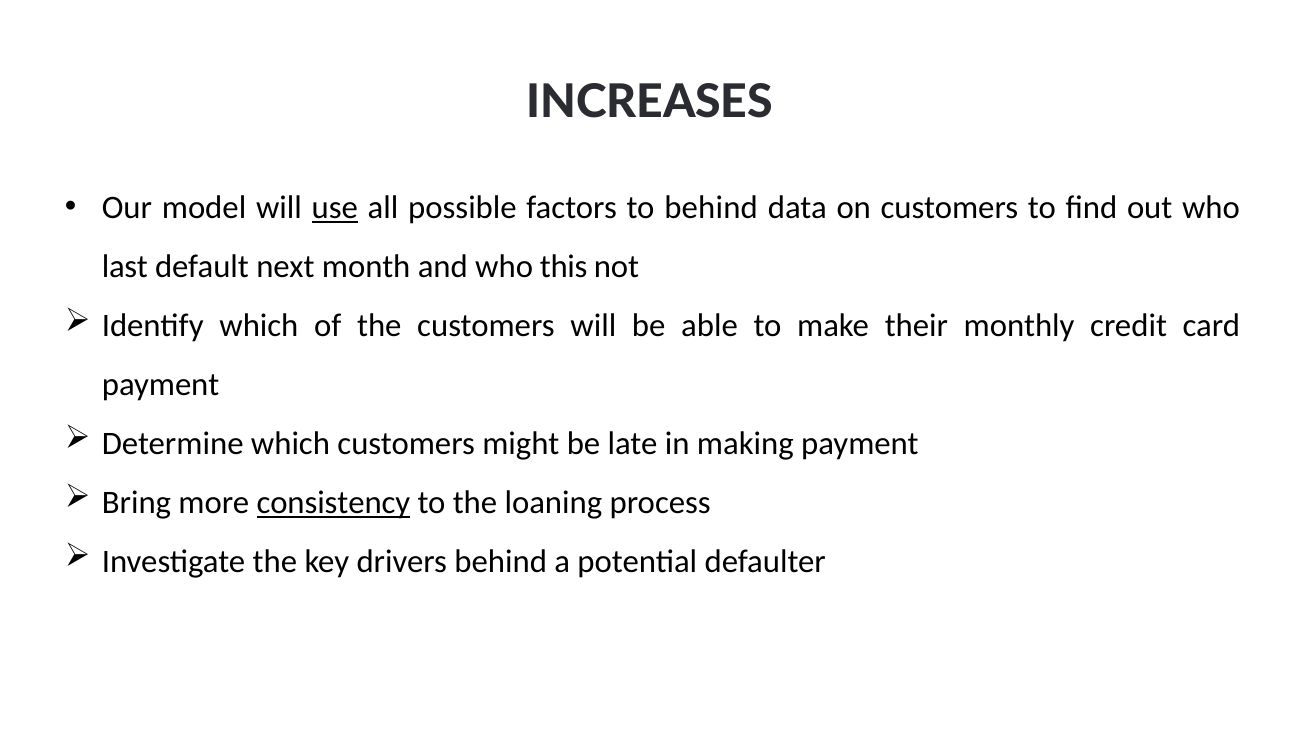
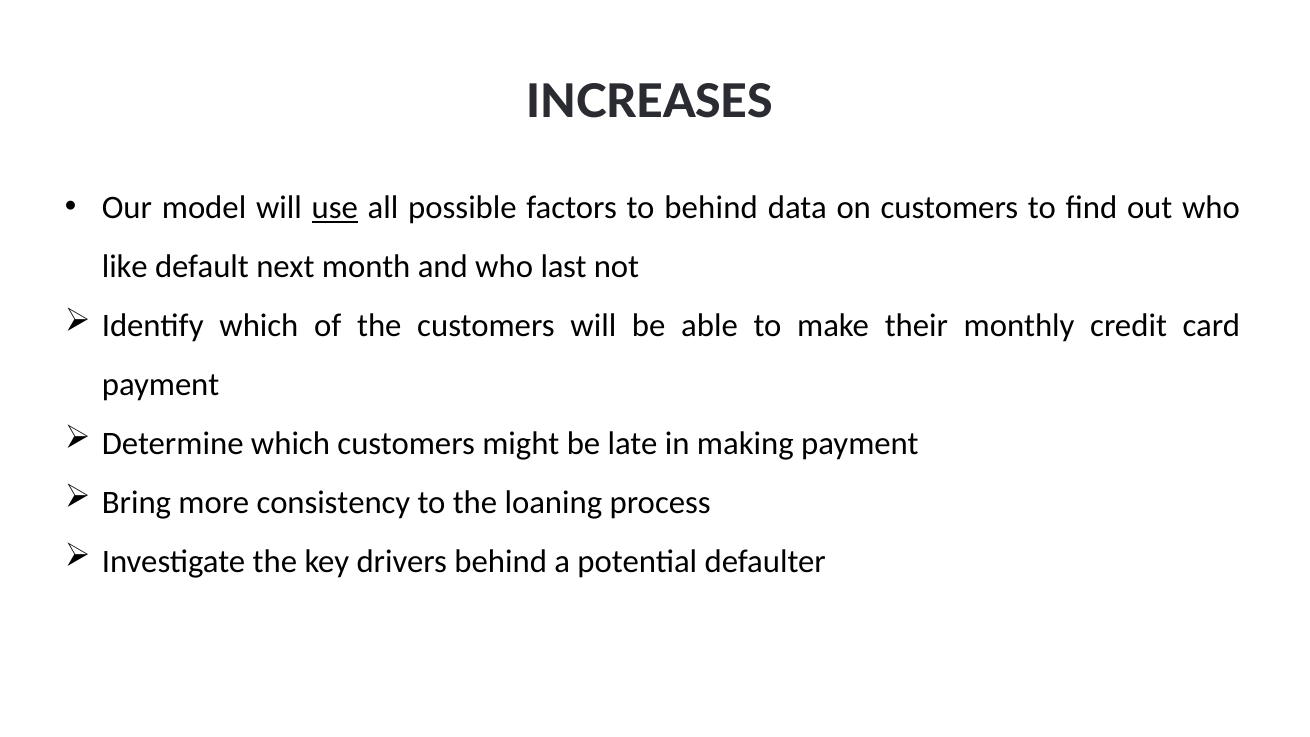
last: last -> like
this: this -> last
consistency underline: present -> none
